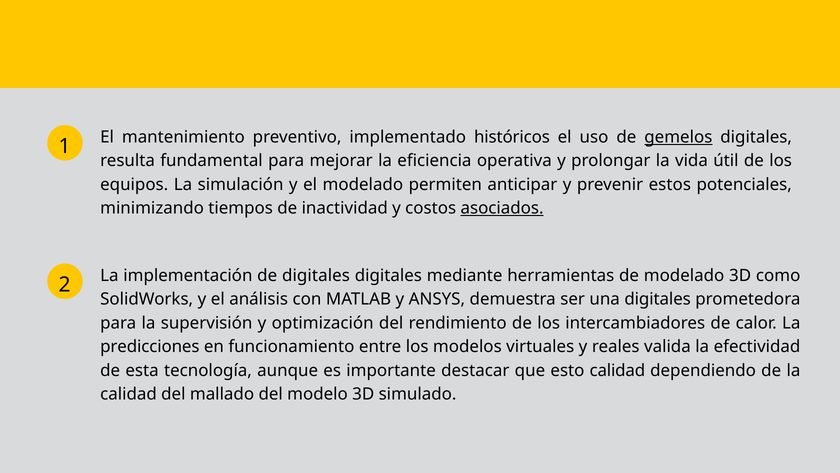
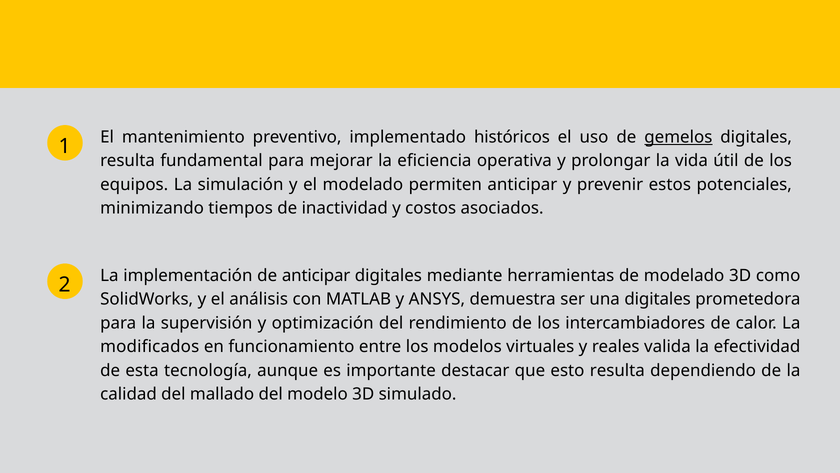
asociados underline: present -> none
de digitales: digitales -> anticipar
predicciones: predicciones -> modificados
esto calidad: calidad -> resulta
